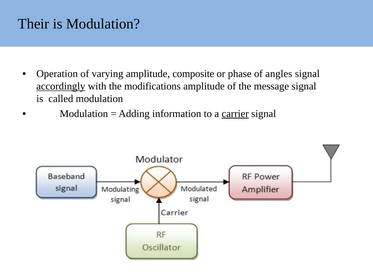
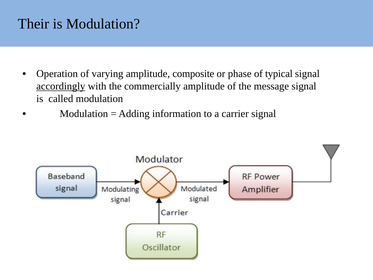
angles: angles -> typical
modifications: modifications -> commercially
carrier underline: present -> none
